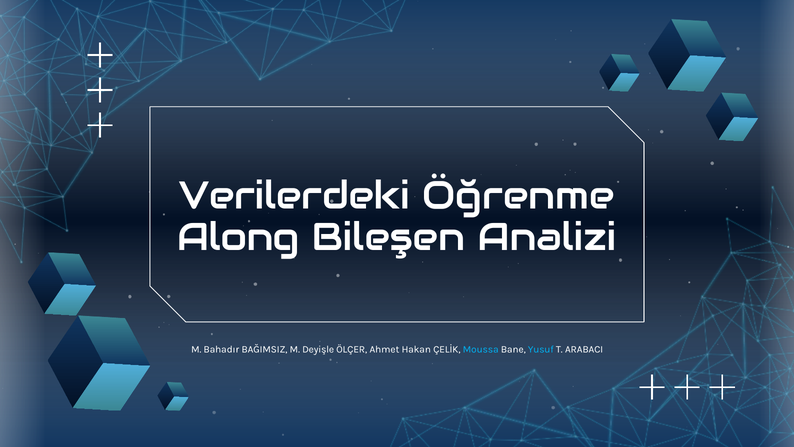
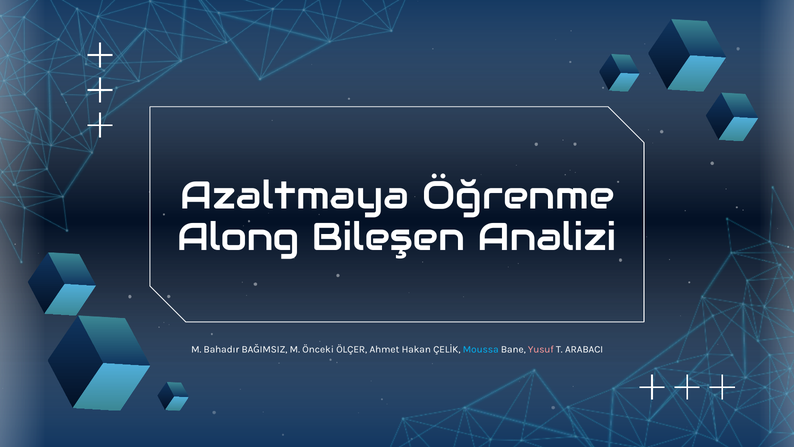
Verilerdeki: Verilerdeki -> Azaltmaya
Deyişle: Deyişle -> Önceki
Yusuf colour: light blue -> pink
